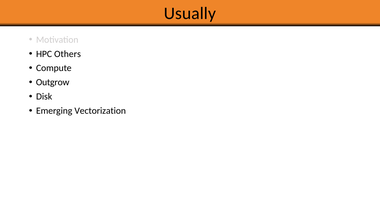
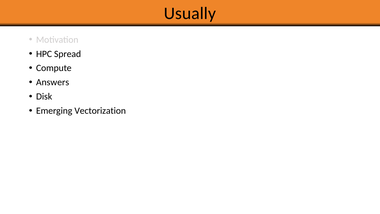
Others: Others -> Spread
Outgrow: Outgrow -> Answers
